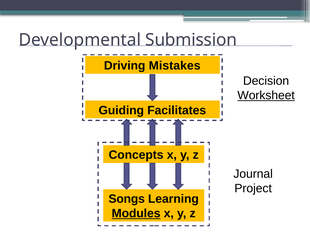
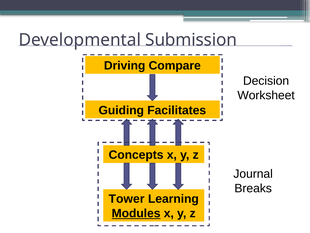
Mistakes: Mistakes -> Compare
Worksheet underline: present -> none
Project: Project -> Breaks
Songs: Songs -> Tower
